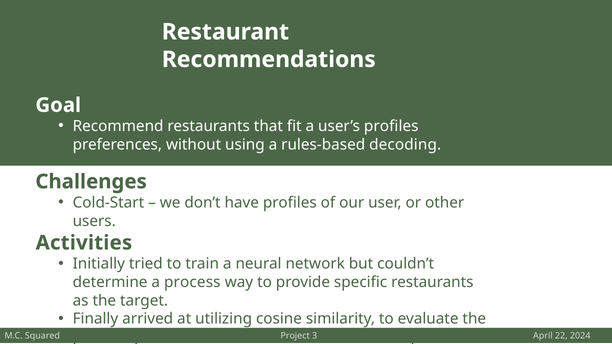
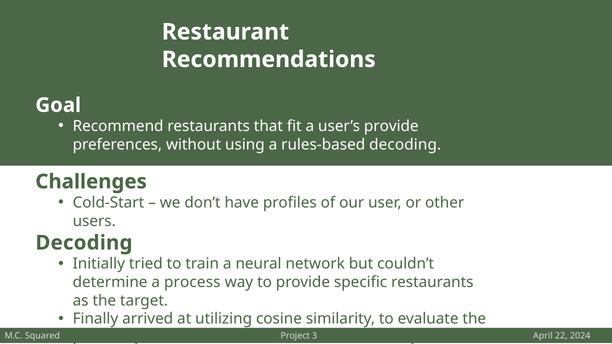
user’s profiles: profiles -> provide
Activities at (84, 243): Activities -> Decoding
